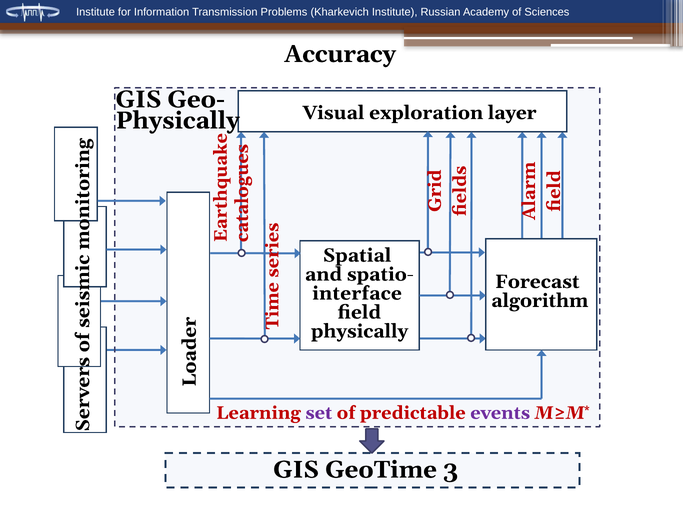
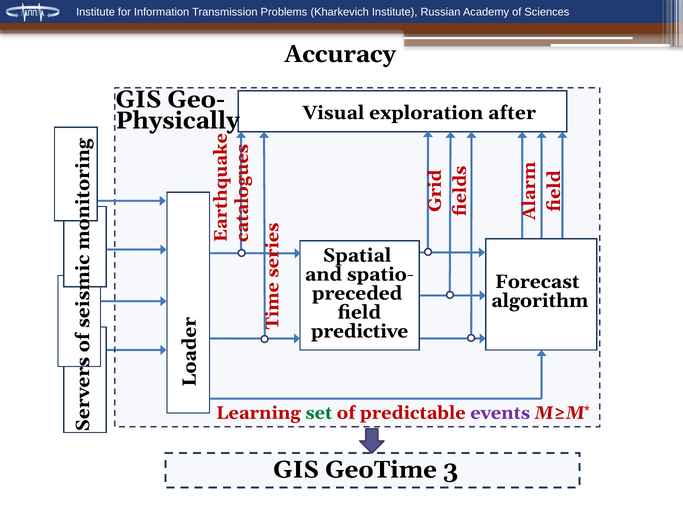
layer: layer -> after
interface: interface -> preceded
physically at (360, 332): physically -> predictive
set colour: purple -> green
